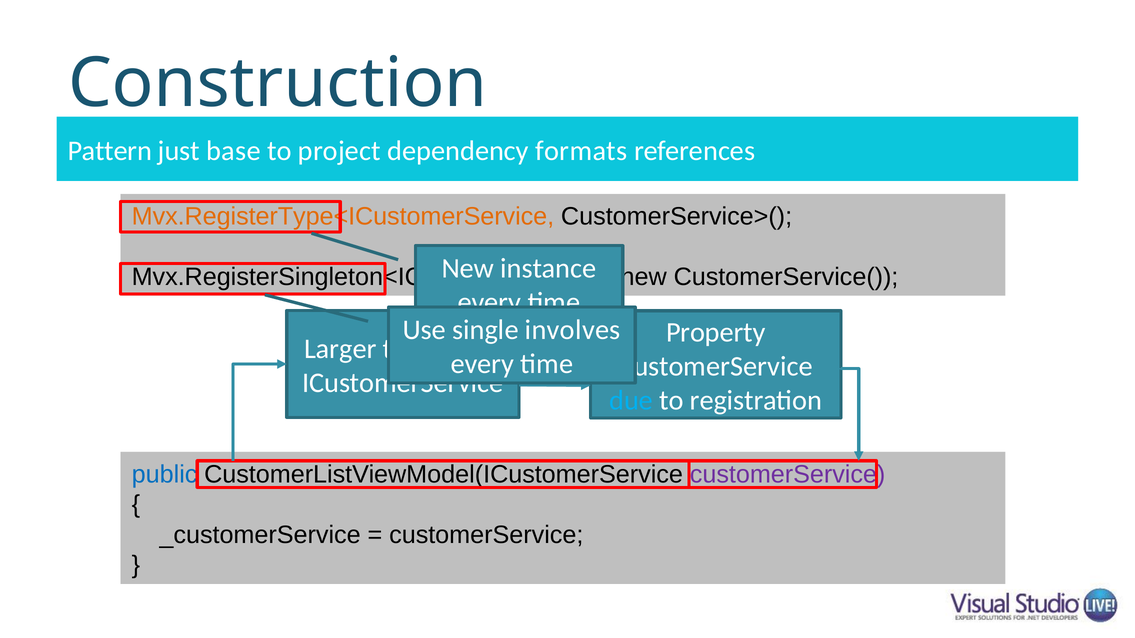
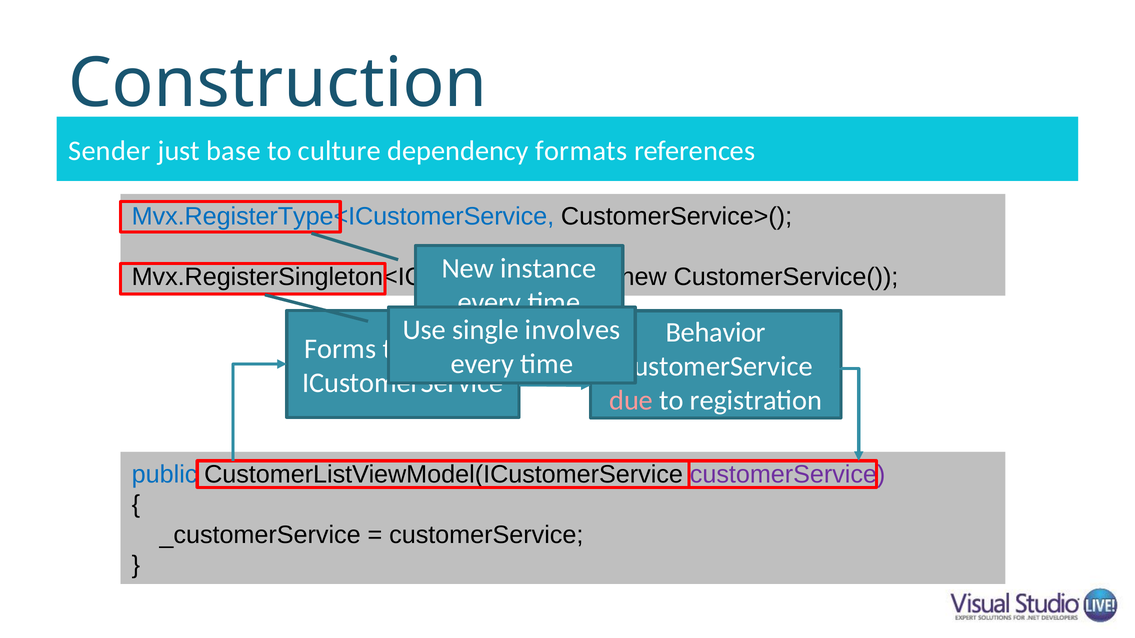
Pattern: Pattern -> Sender
project: project -> culture
Mvx.RegisterType<ICustomerService colour: orange -> blue
Property: Property -> Behavior
Larger: Larger -> Forms
due colour: light blue -> pink
